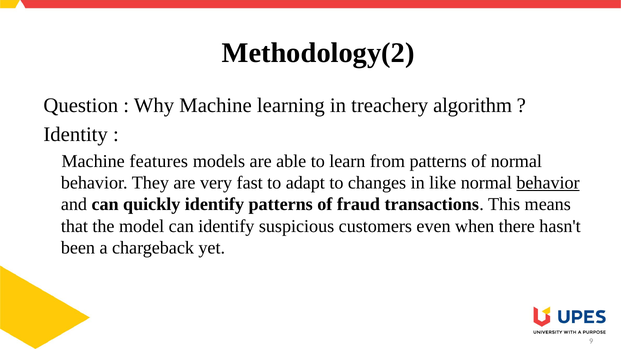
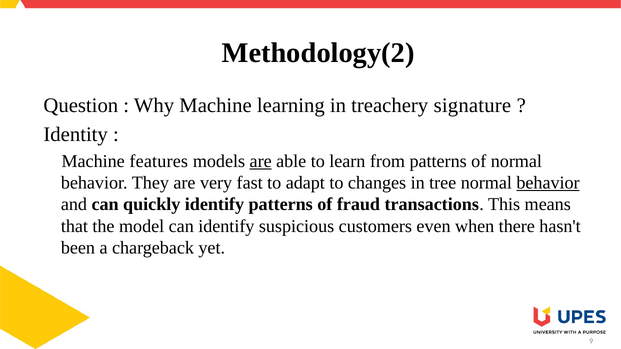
algorithm: algorithm -> signature
are at (261, 161) underline: none -> present
like: like -> tree
